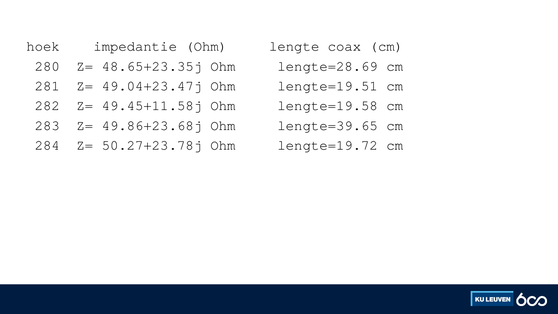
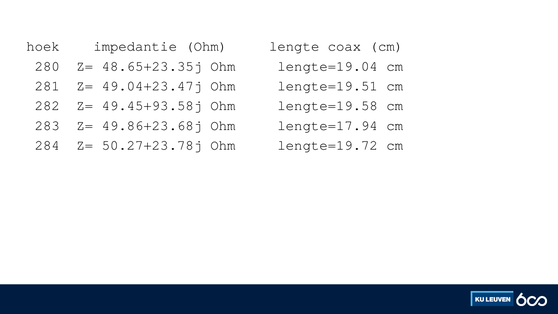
lengte=28.69: lengte=28.69 -> lengte=19.04
49.45+11.58j: 49.45+11.58j -> 49.45+93.58j
lengte=39.65: lengte=39.65 -> lengte=17.94
